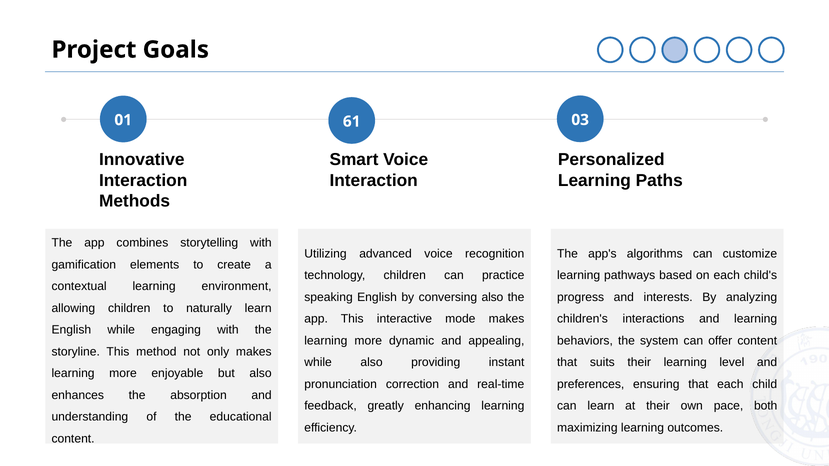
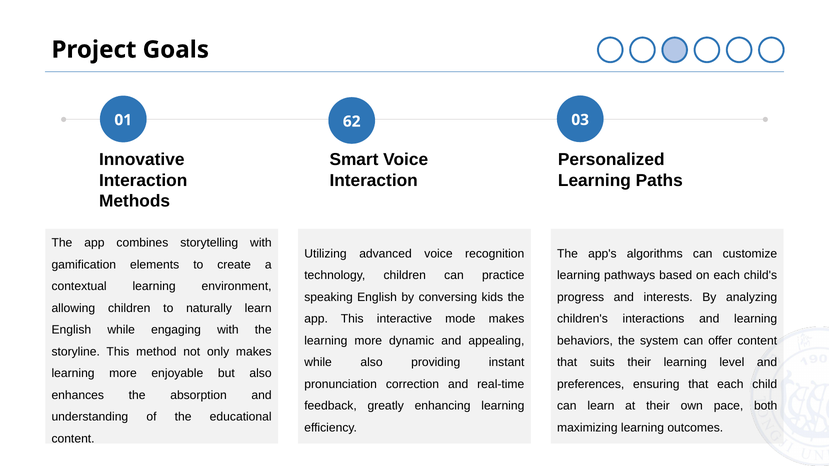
61: 61 -> 62
conversing also: also -> kids
